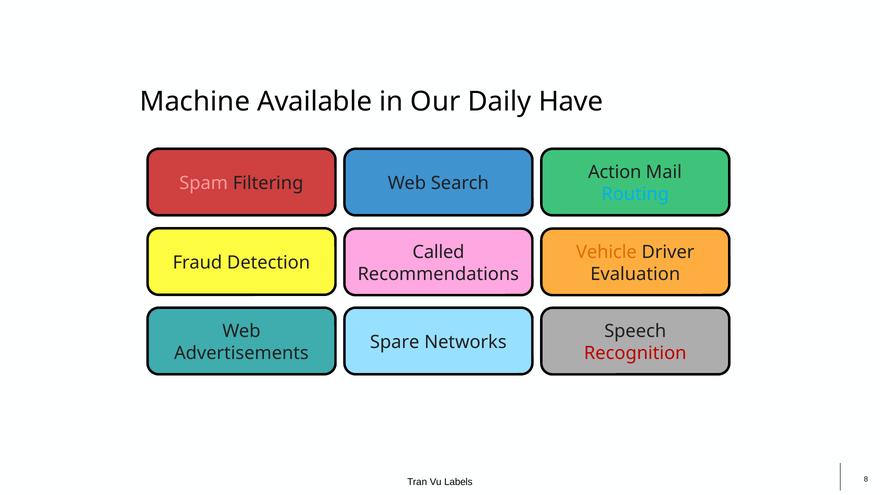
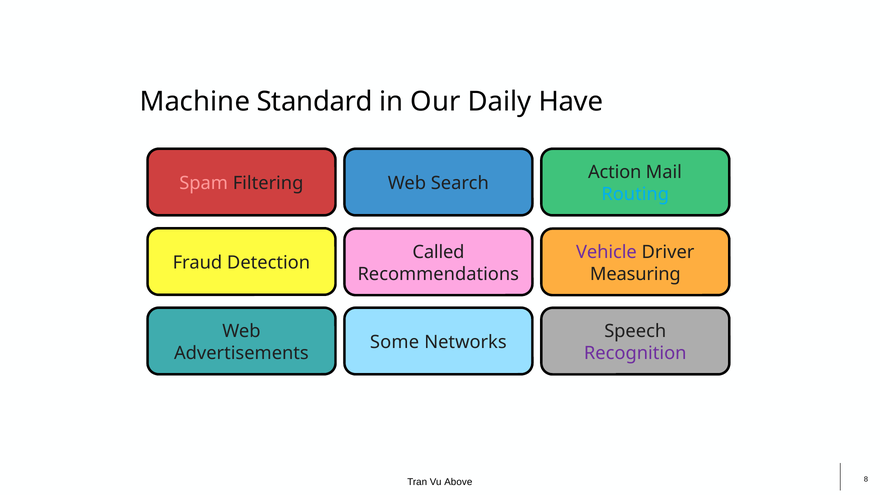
Available: Available -> Standard
Vehicle colour: orange -> purple
Evaluation: Evaluation -> Measuring
Spare: Spare -> Some
Recognition colour: red -> purple
Labels: Labels -> Above
